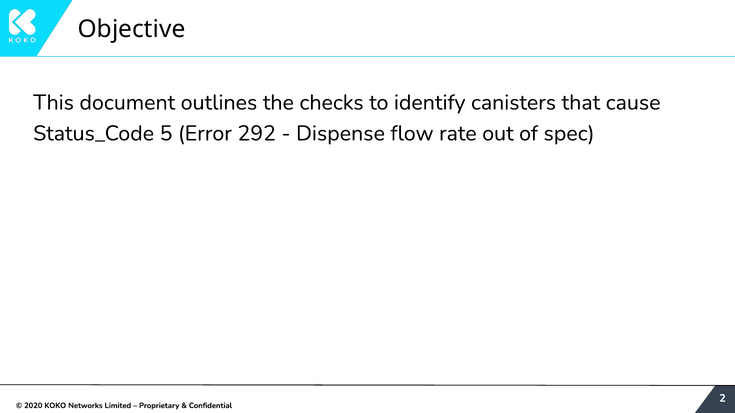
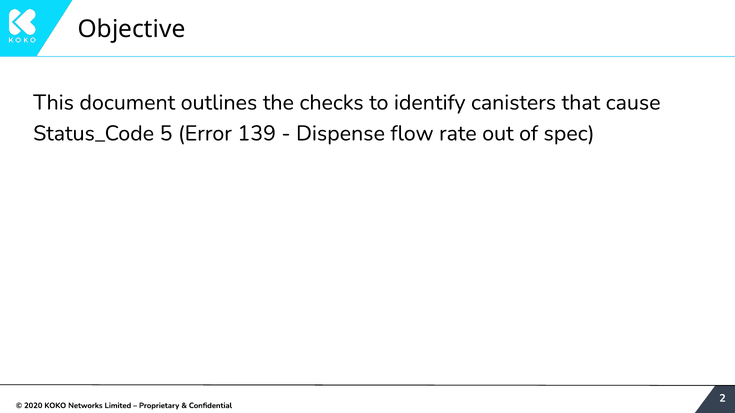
292: 292 -> 139
